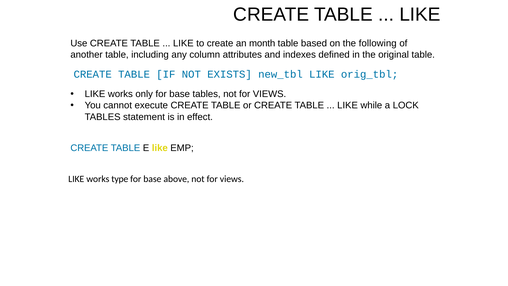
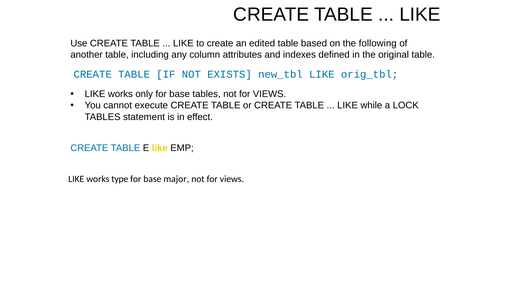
month: month -> edited
above: above -> major
